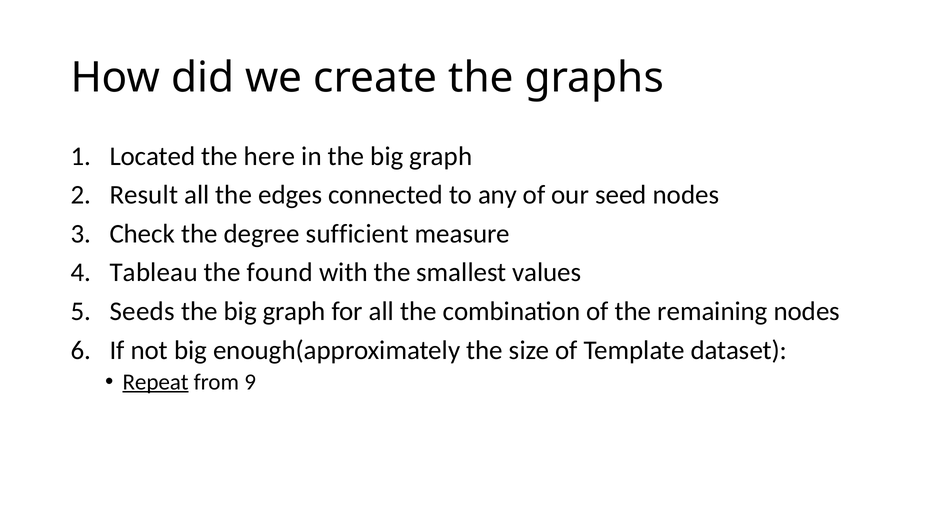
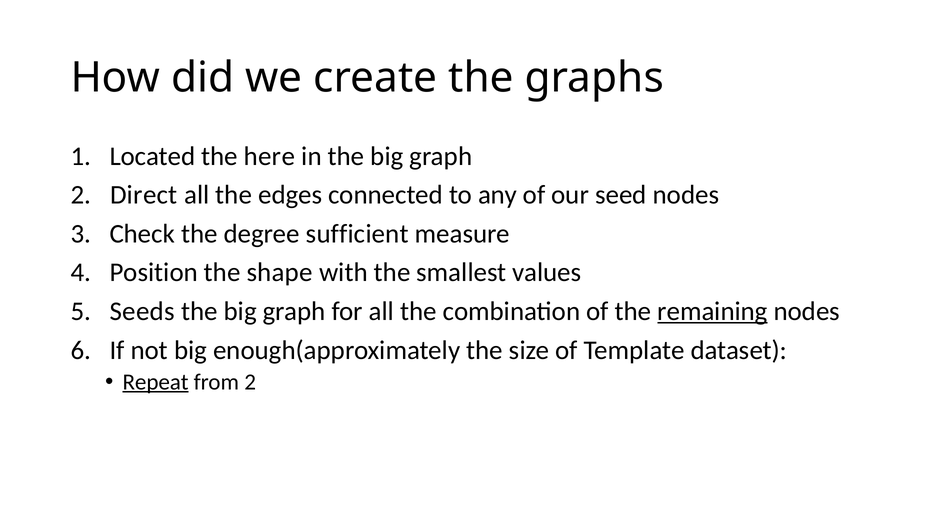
Result: Result -> Direct
Tableau: Tableau -> Position
found: found -> shape
remaining underline: none -> present
from 9: 9 -> 2
